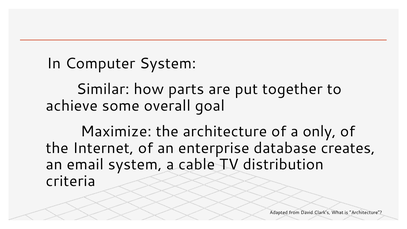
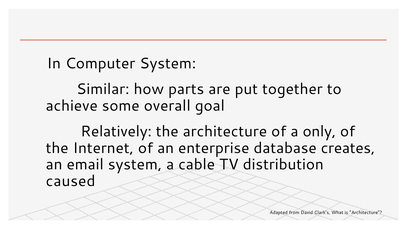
Maximize: Maximize -> Relatively
criteria: criteria -> caused
